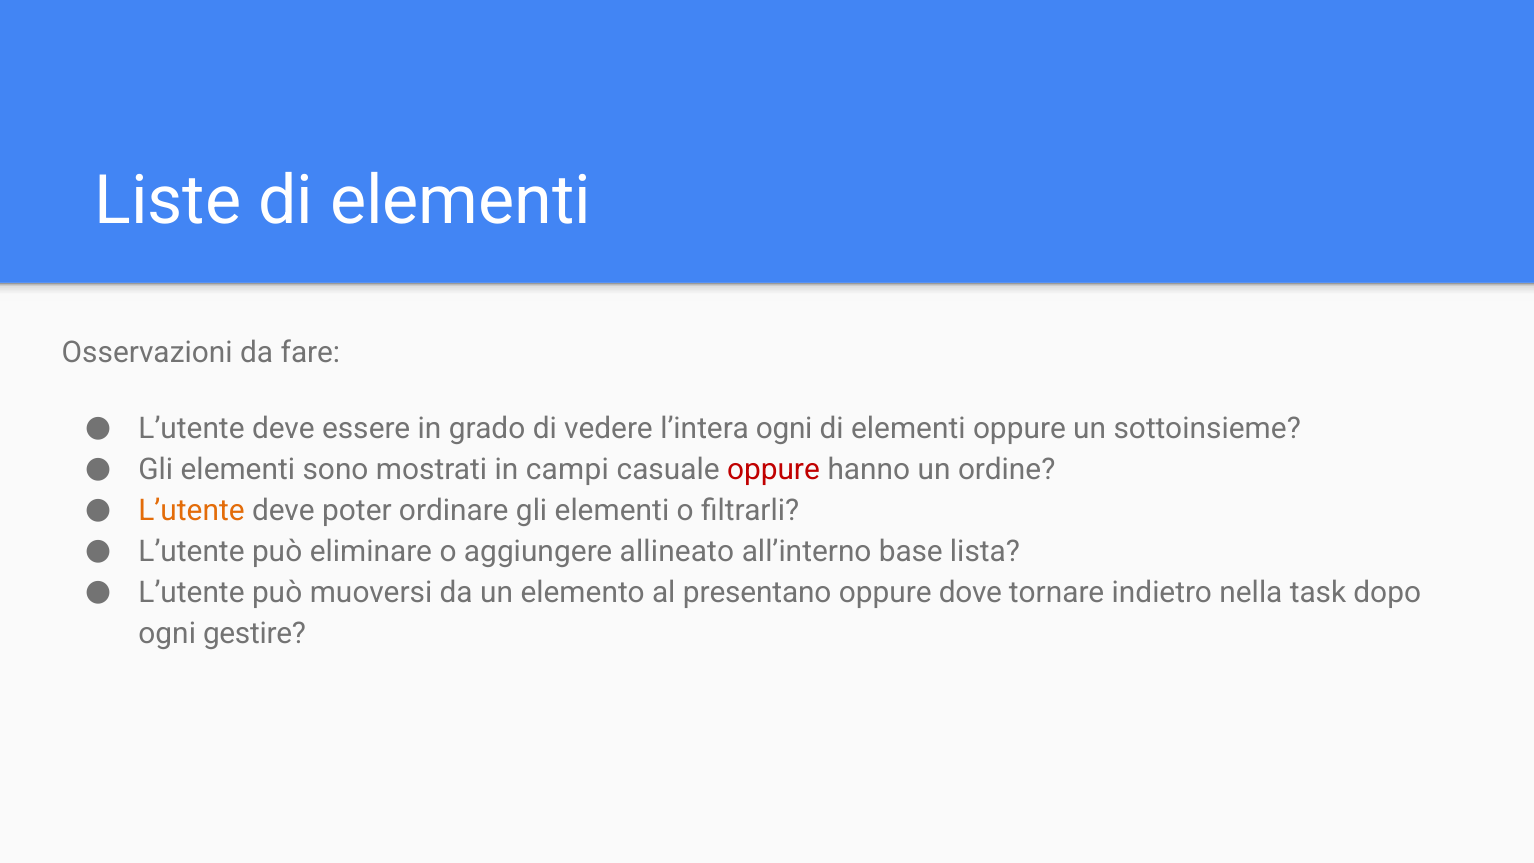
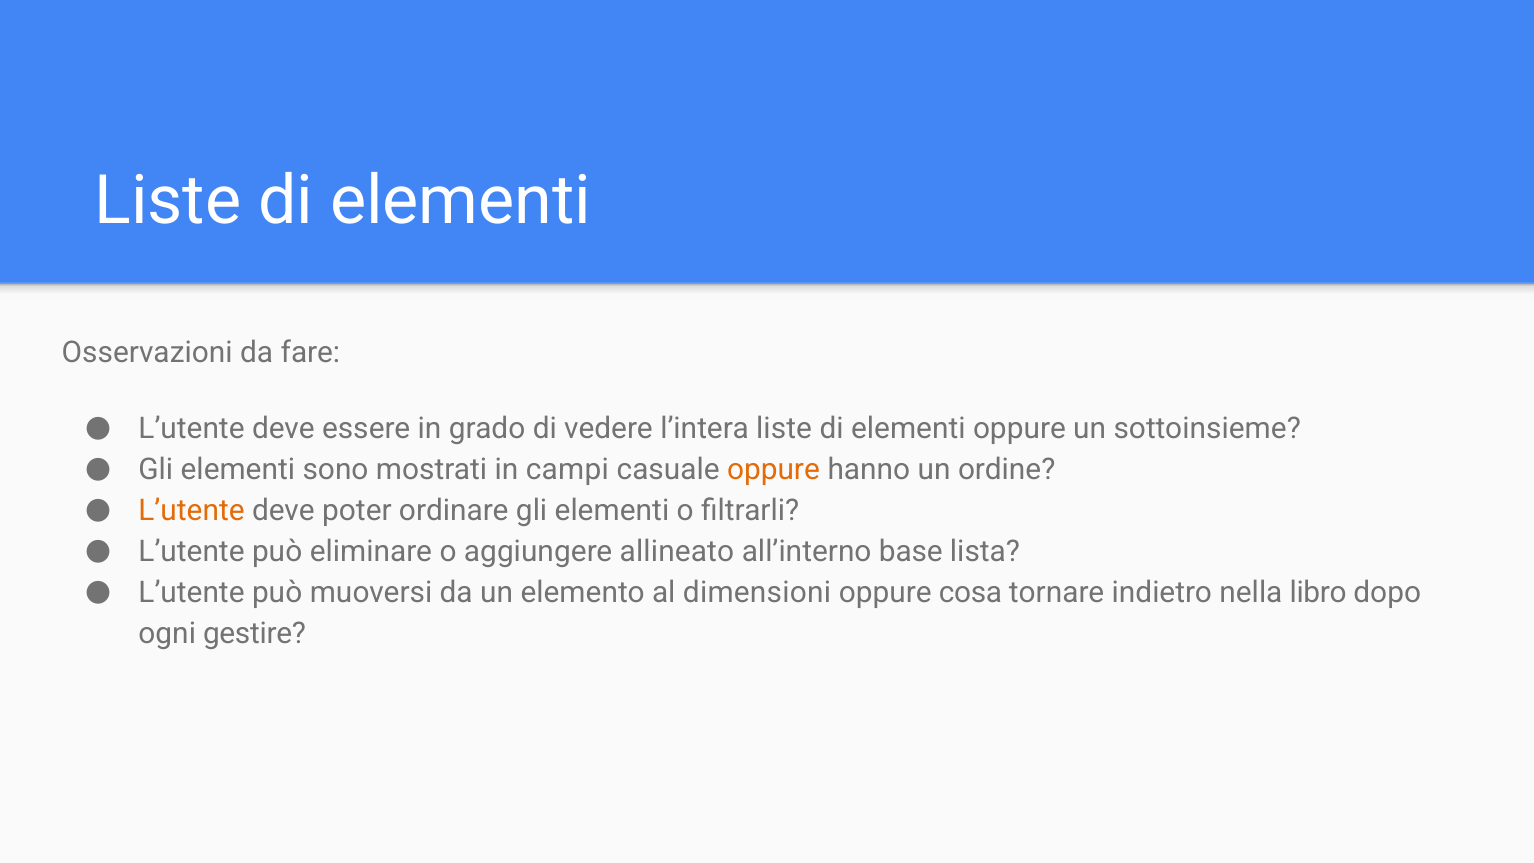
l’intera ogni: ogni -> liste
oppure at (773, 469) colour: red -> orange
presentano: presentano -> dimensioni
dove: dove -> cosa
task: task -> libro
